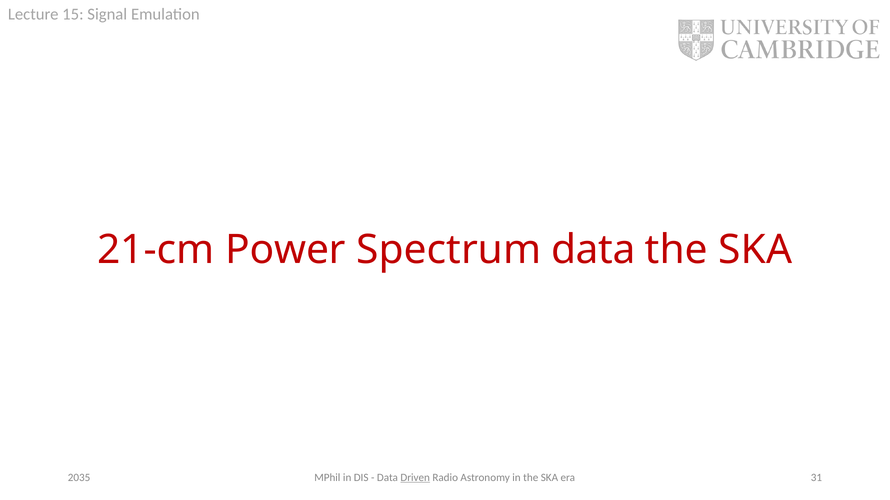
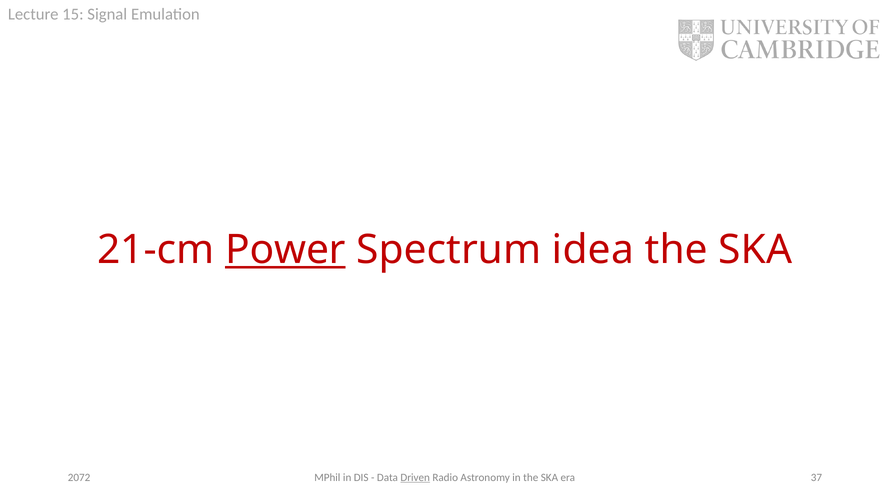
Power underline: none -> present
Spectrum data: data -> idea
31: 31 -> 37
2035: 2035 -> 2072
